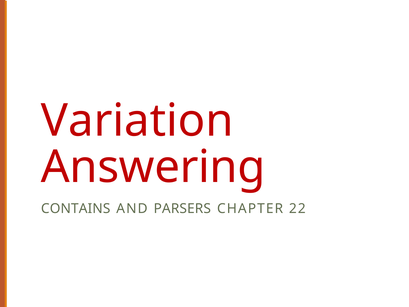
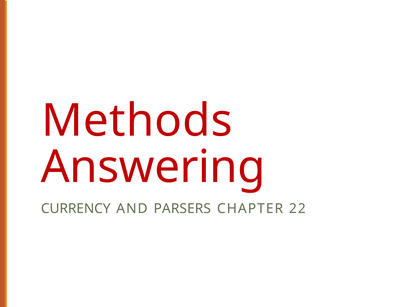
Variation: Variation -> Methods
CONTAINS: CONTAINS -> CURRENCY
